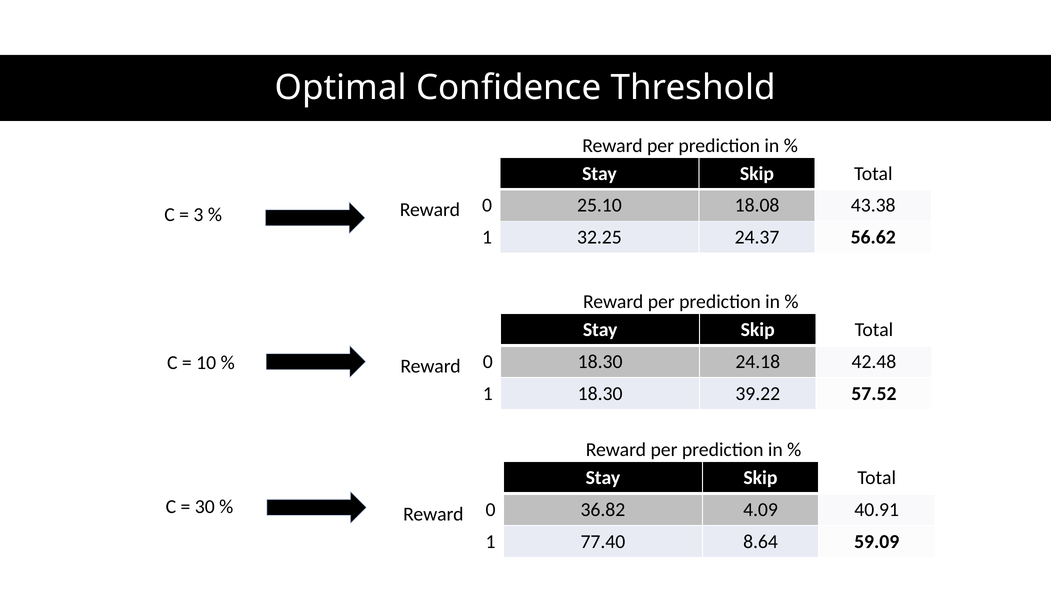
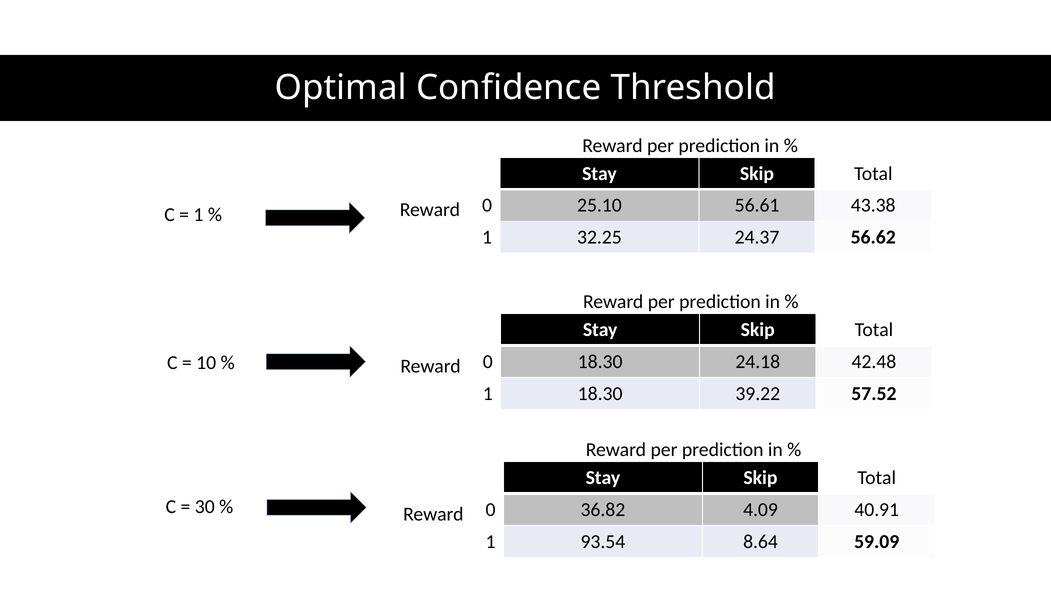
18.08: 18.08 -> 56.61
3 at (198, 215): 3 -> 1
77.40: 77.40 -> 93.54
